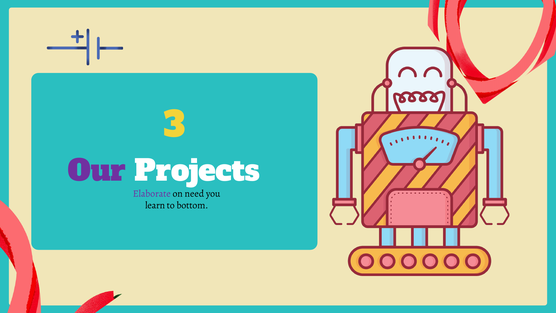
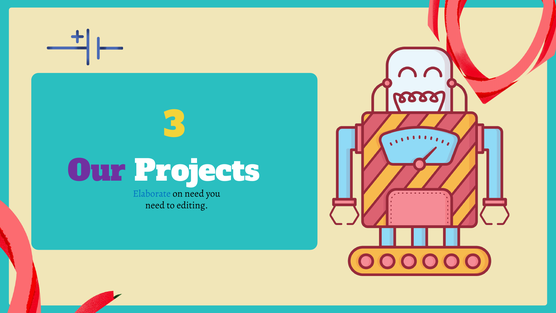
Elaborate colour: purple -> blue
learn at (155, 205): learn -> need
bottom: bottom -> editing
